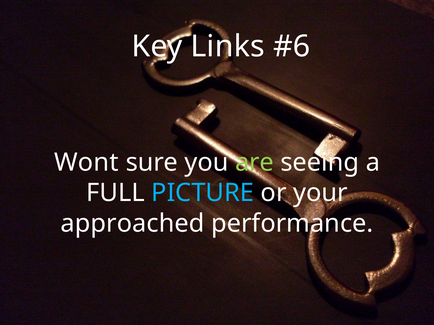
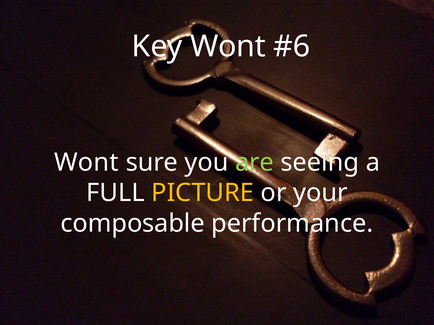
Key Links: Links -> Wont
PICTURE colour: light blue -> yellow
approached: approached -> composable
